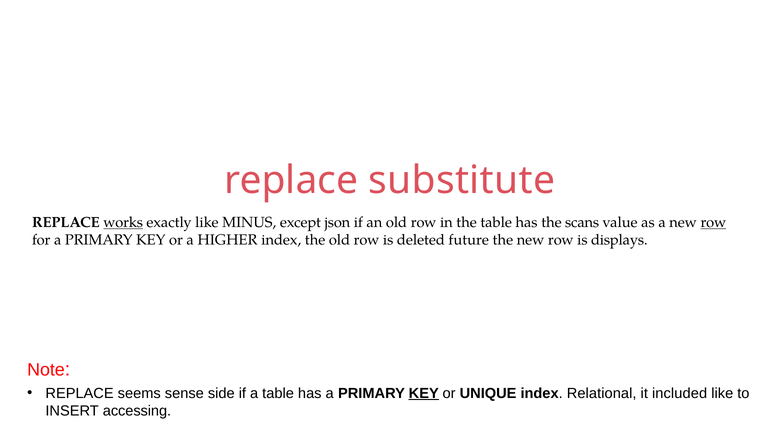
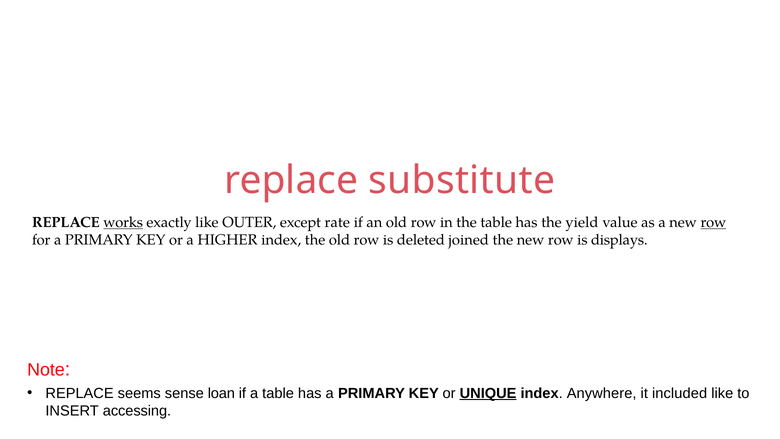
MINUS: MINUS -> OUTER
json: json -> rate
scans: scans -> yield
future: future -> joined
side: side -> loan
KEY at (424, 393) underline: present -> none
UNIQUE underline: none -> present
Relational: Relational -> Anywhere
